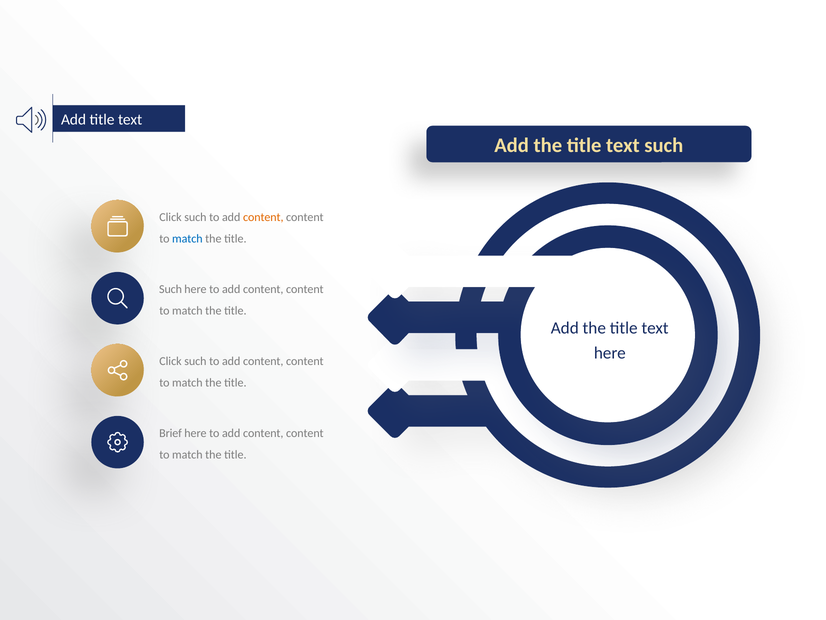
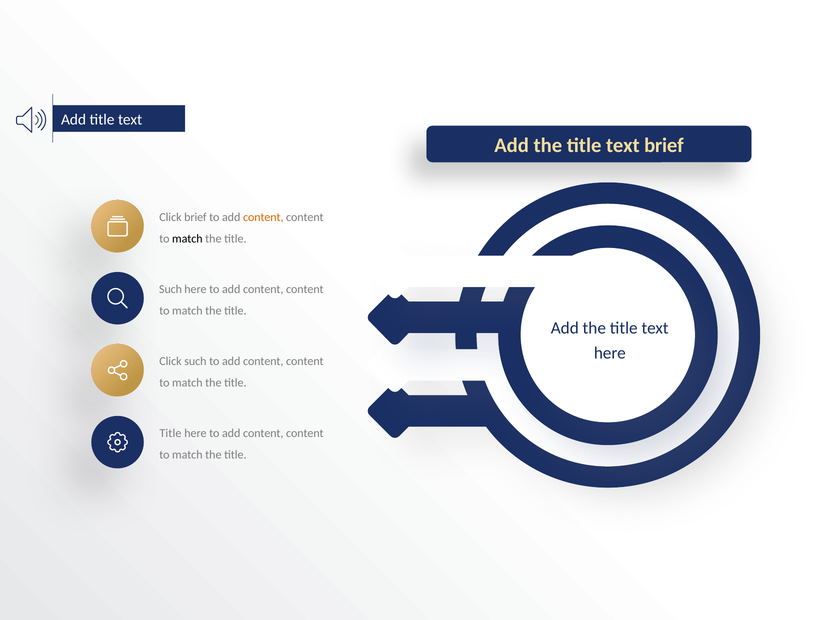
text such: such -> brief
such at (195, 217): such -> brief
match at (187, 239) colour: blue -> black
Brief at (171, 433): Brief -> Title
